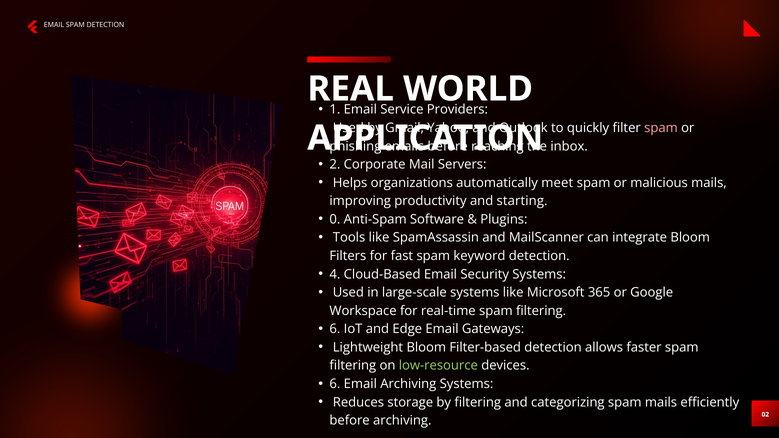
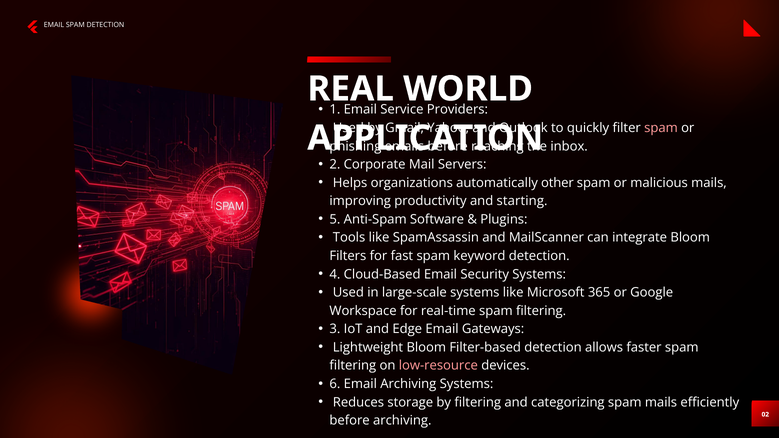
meet: meet -> other
0: 0 -> 5
6 at (335, 329): 6 -> 3
low-resource colour: light green -> pink
